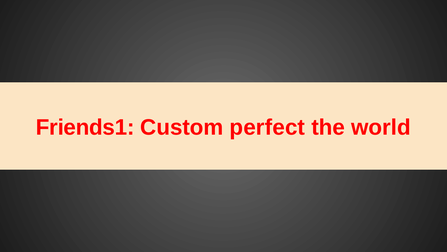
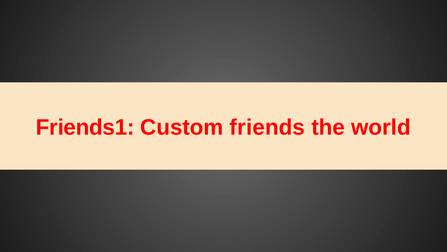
perfect: perfect -> friends
